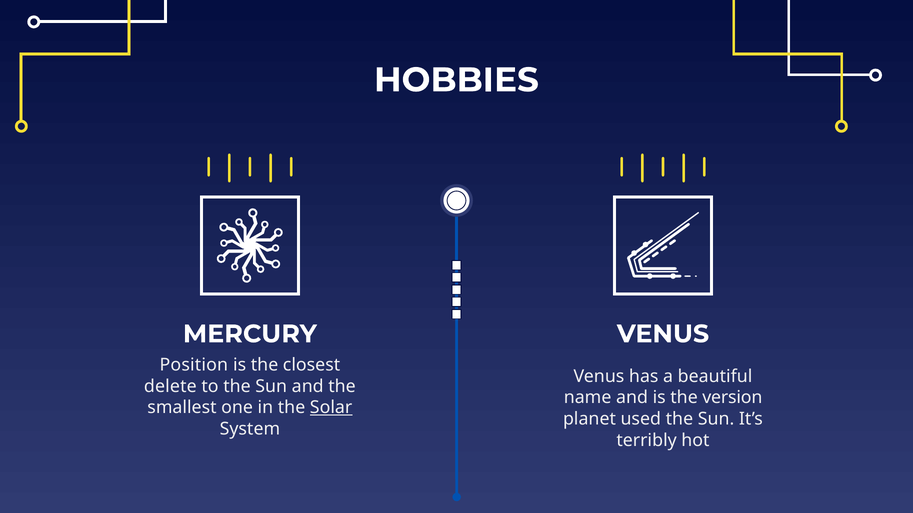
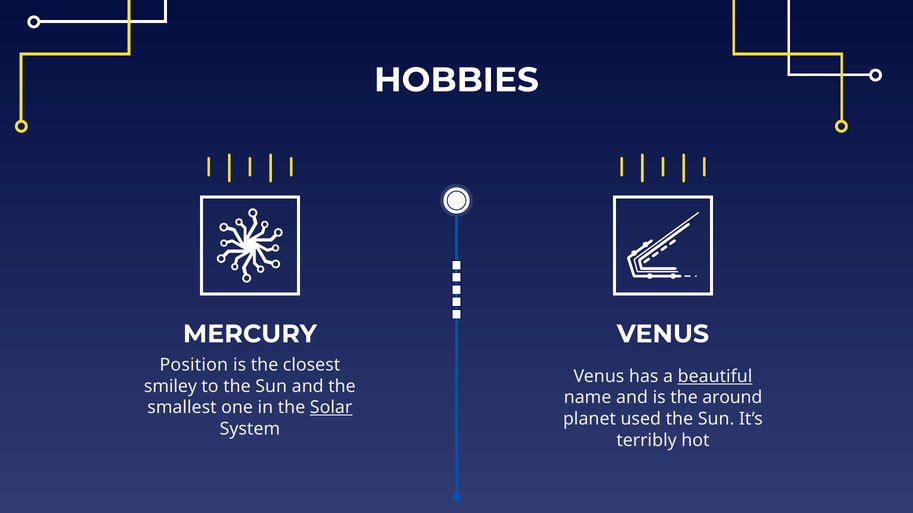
beautiful underline: none -> present
delete: delete -> smiley
version: version -> around
